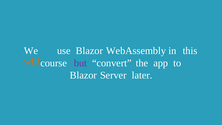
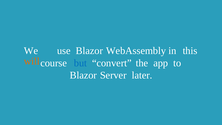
but colour: purple -> blue
